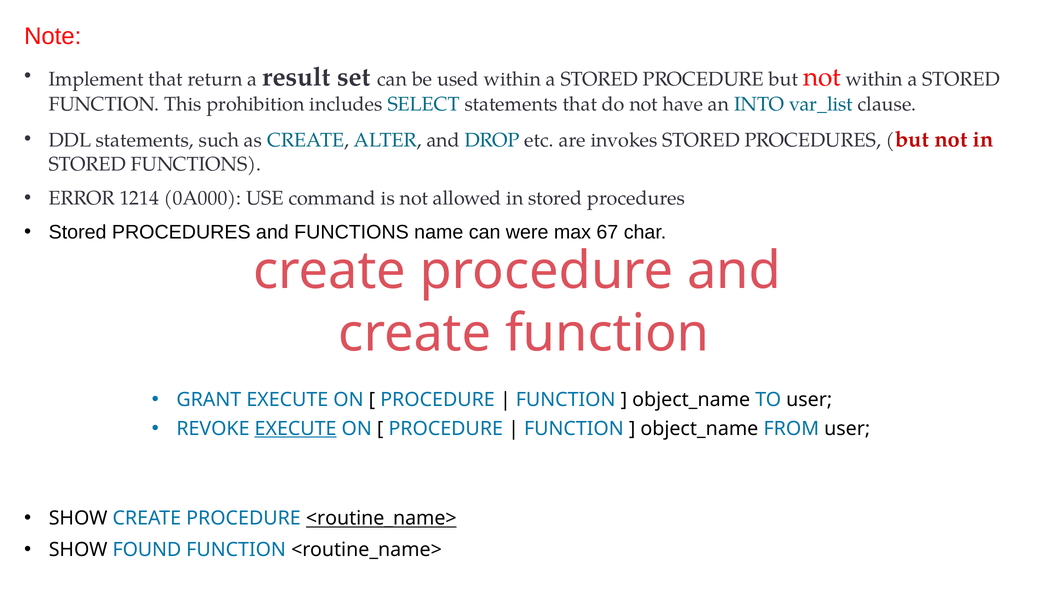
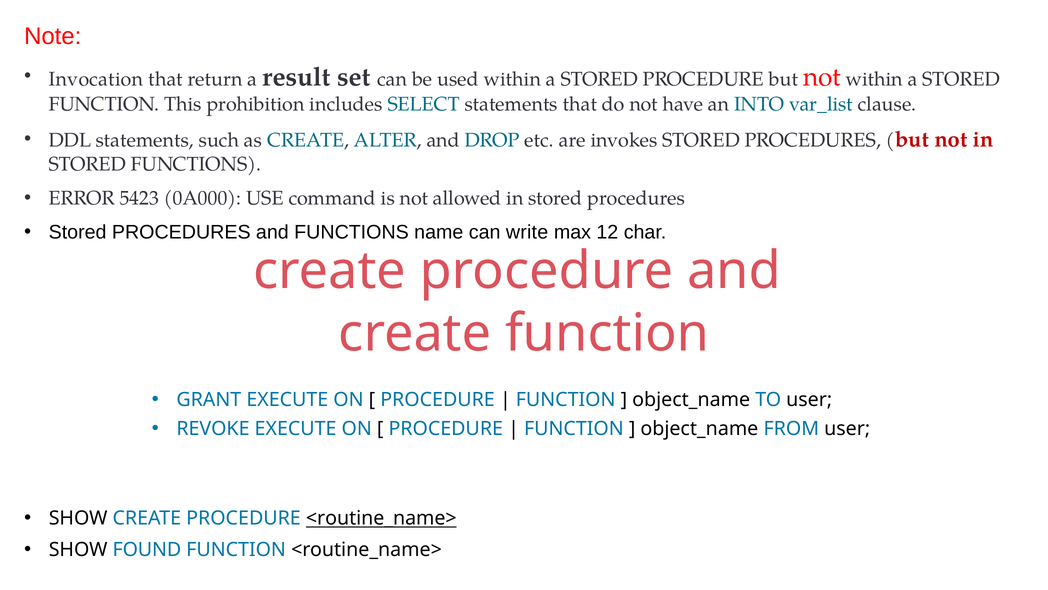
Implement: Implement -> Invocation
1214: 1214 -> 5423
were: were -> write
67: 67 -> 12
EXECUTE at (296, 428) underline: present -> none
